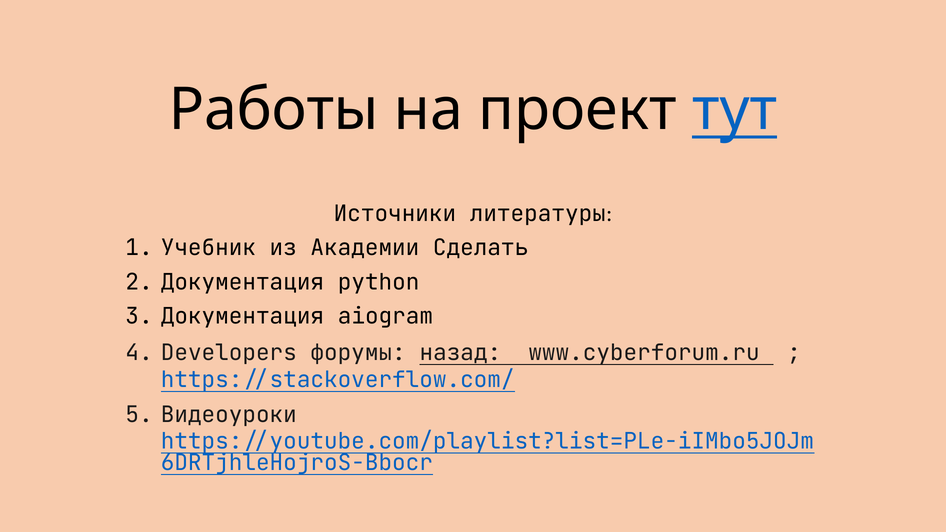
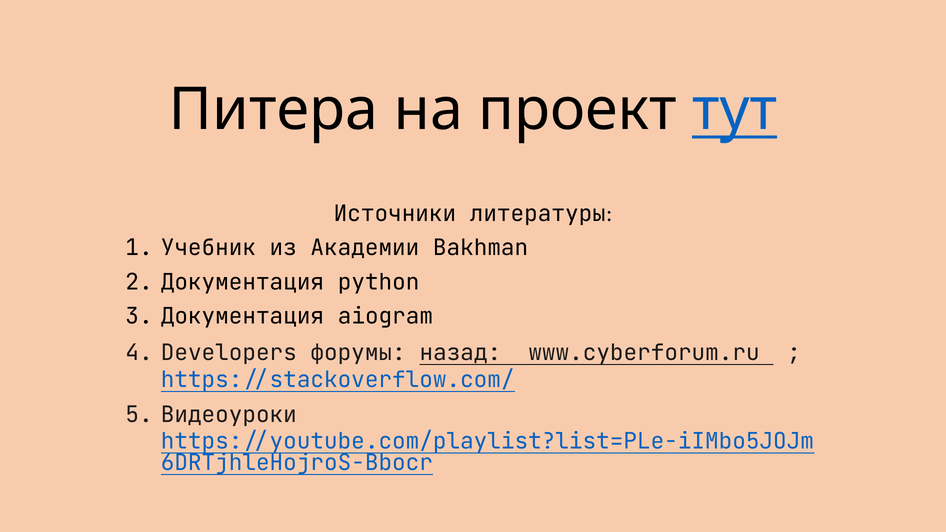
Работы: Работы -> Питера
Сделать: Сделать -> Bakhman
